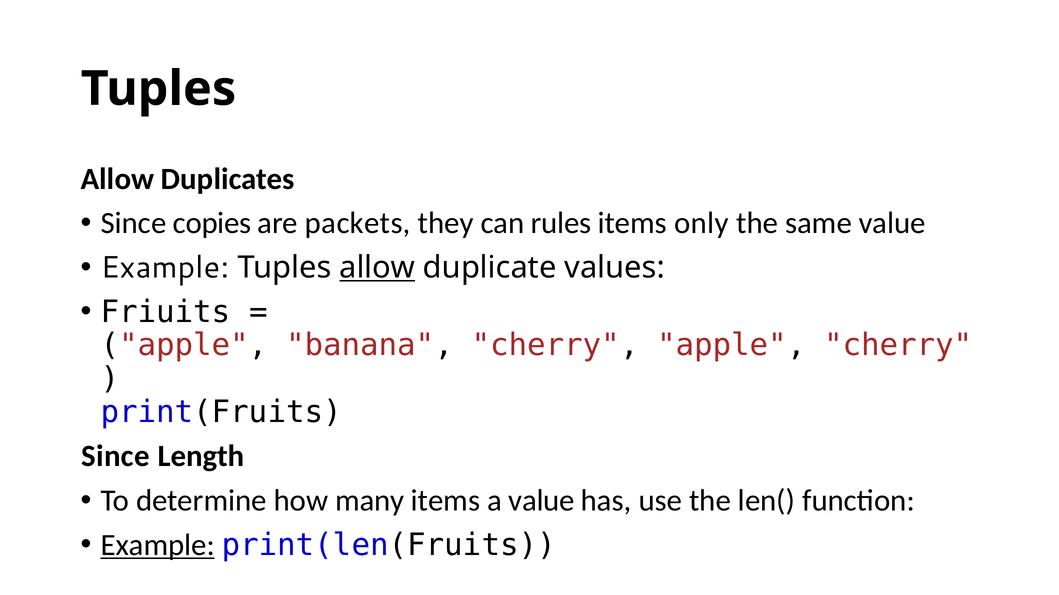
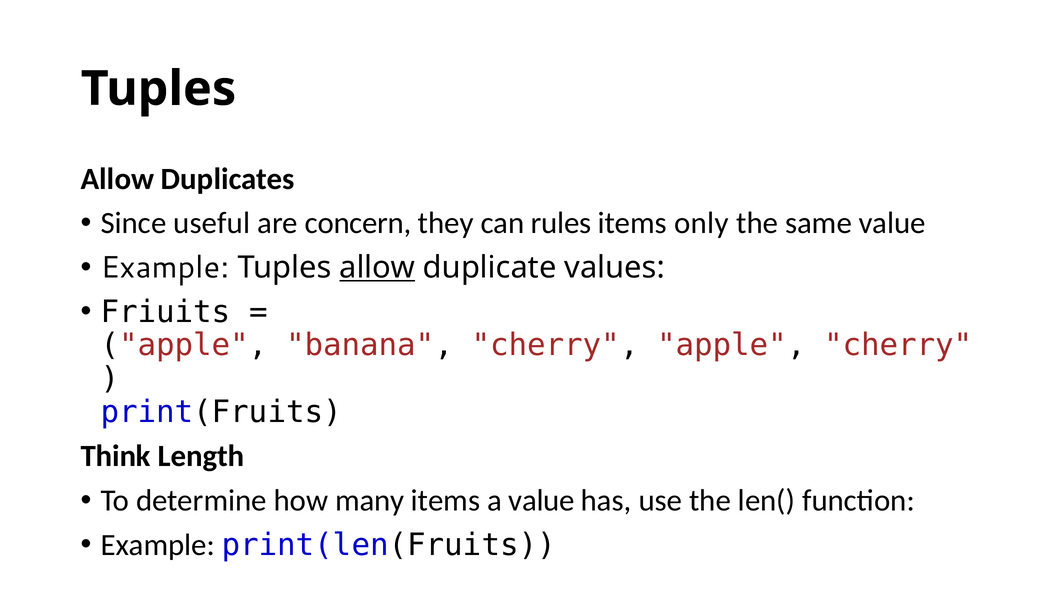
copies: copies -> useful
packets: packets -> concern
Since at (116, 457): Since -> Think
Example at (158, 546) underline: present -> none
